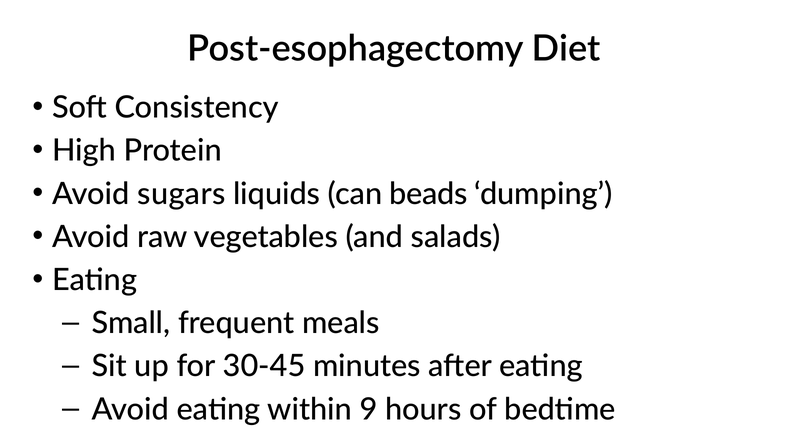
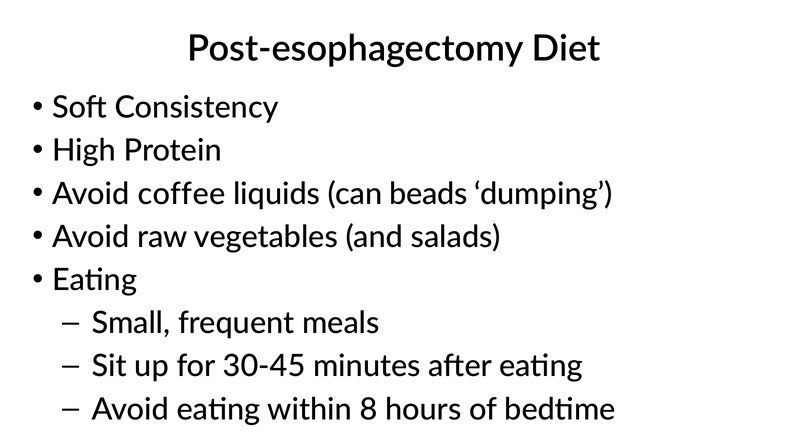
sugars: sugars -> coffee
9: 9 -> 8
